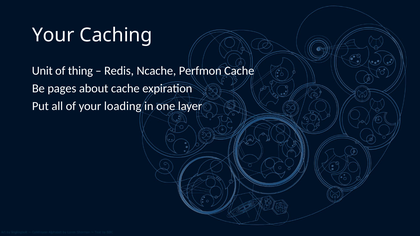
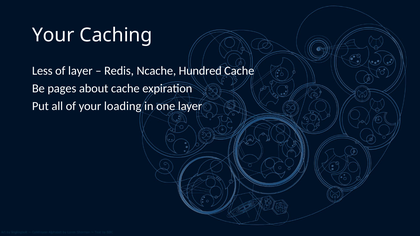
Unit: Unit -> Less
of thing: thing -> layer
Perfmon: Perfmon -> Hundred
